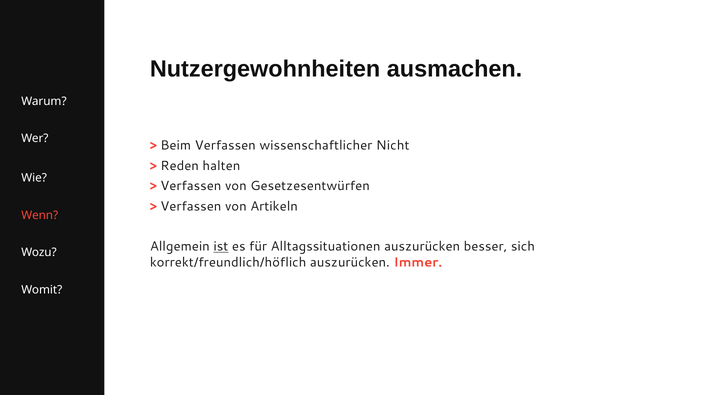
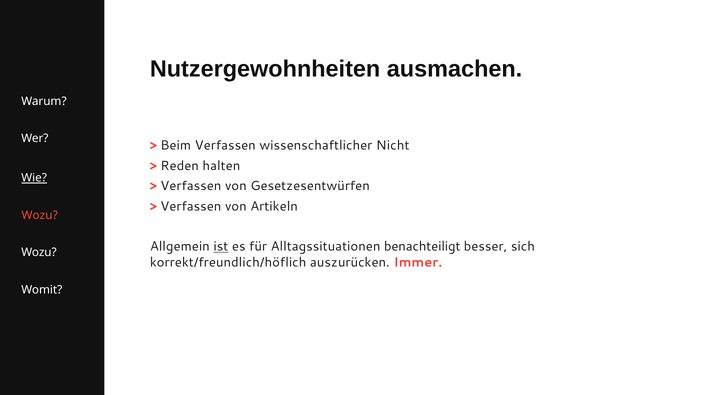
Wie underline: none -> present
Wenn at (40, 216): Wenn -> Wozu
Alltagssituationen auszurücken: auszurücken -> benachteiligt
